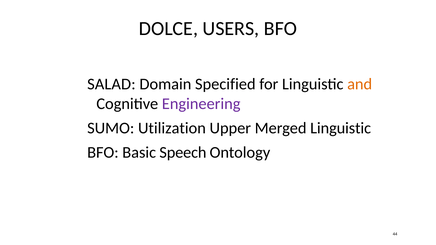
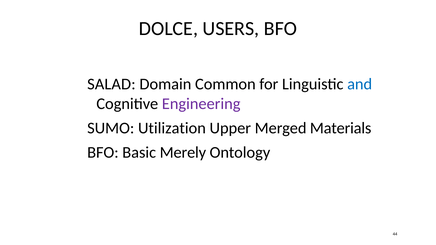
Specified: Specified -> Common
and colour: orange -> blue
Merged Linguistic: Linguistic -> Materials
Speech: Speech -> Merely
